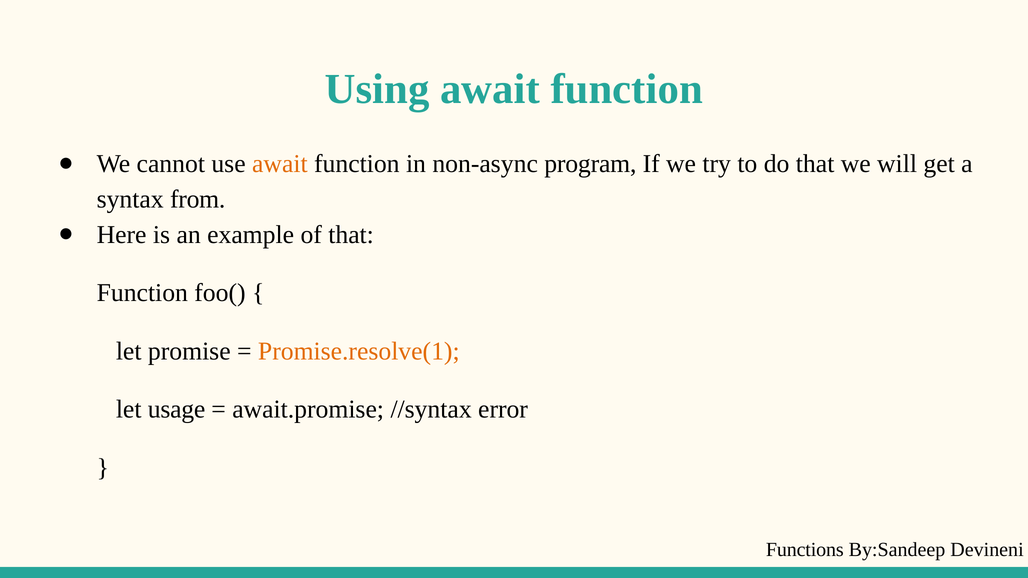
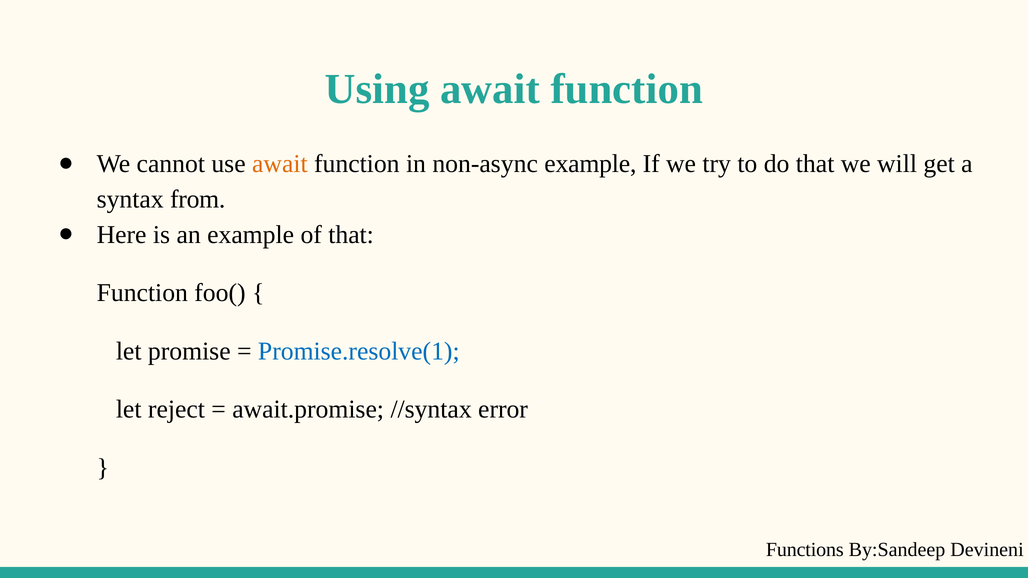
non-async program: program -> example
Promise.resolve(1 colour: orange -> blue
usage: usage -> reject
